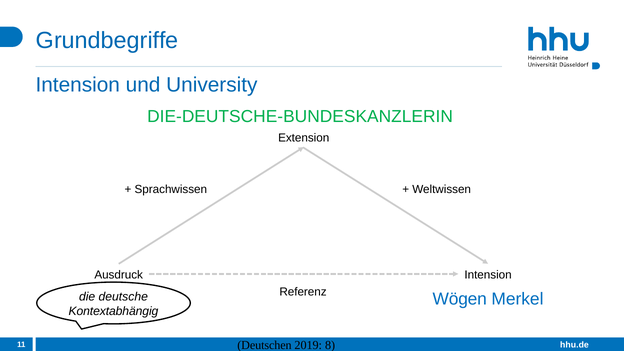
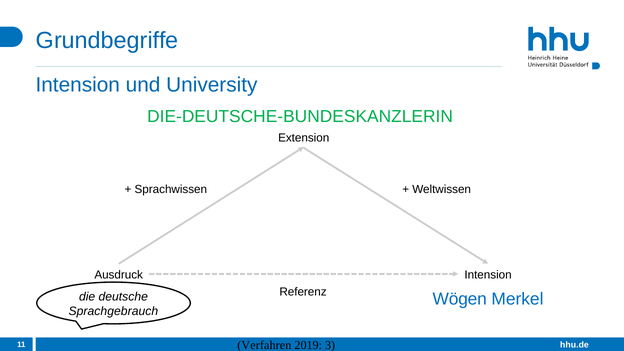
Kontextabhängig: Kontextabhängig -> Sprachgebrauch
Deutschen: Deutschen -> Verfahren
8: 8 -> 3
